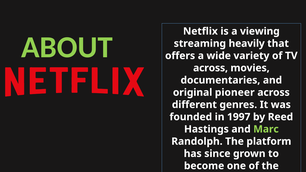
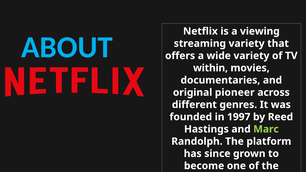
ABOUT colour: light green -> light blue
streaming heavily: heavily -> variety
across at (211, 68): across -> within
